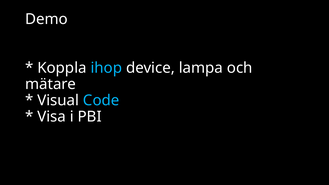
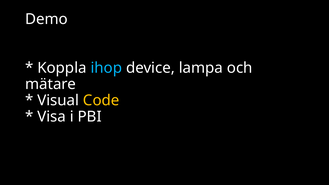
Code colour: light blue -> yellow
